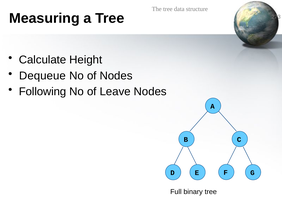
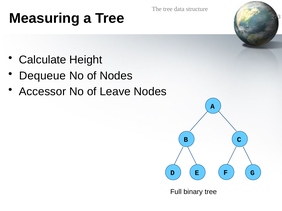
Following: Following -> Accessor
